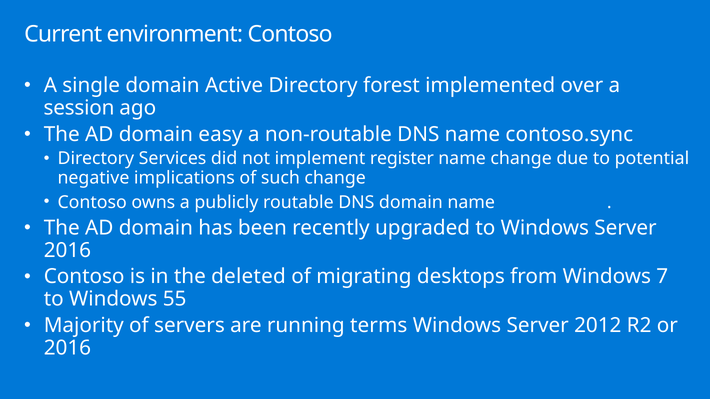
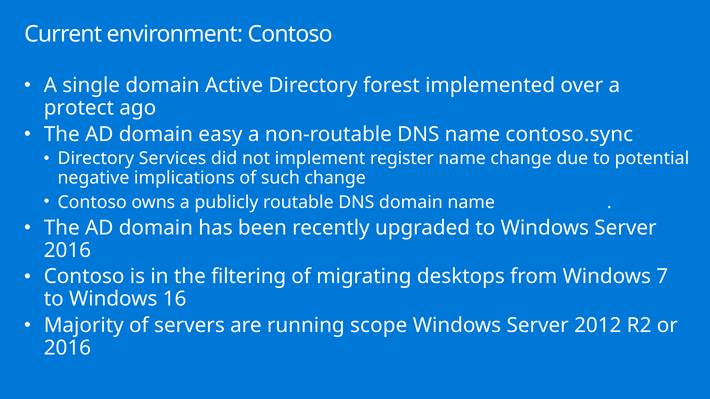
session: session -> protect
deleted: deleted -> filtering
55: 55 -> 16
terms: terms -> scope
